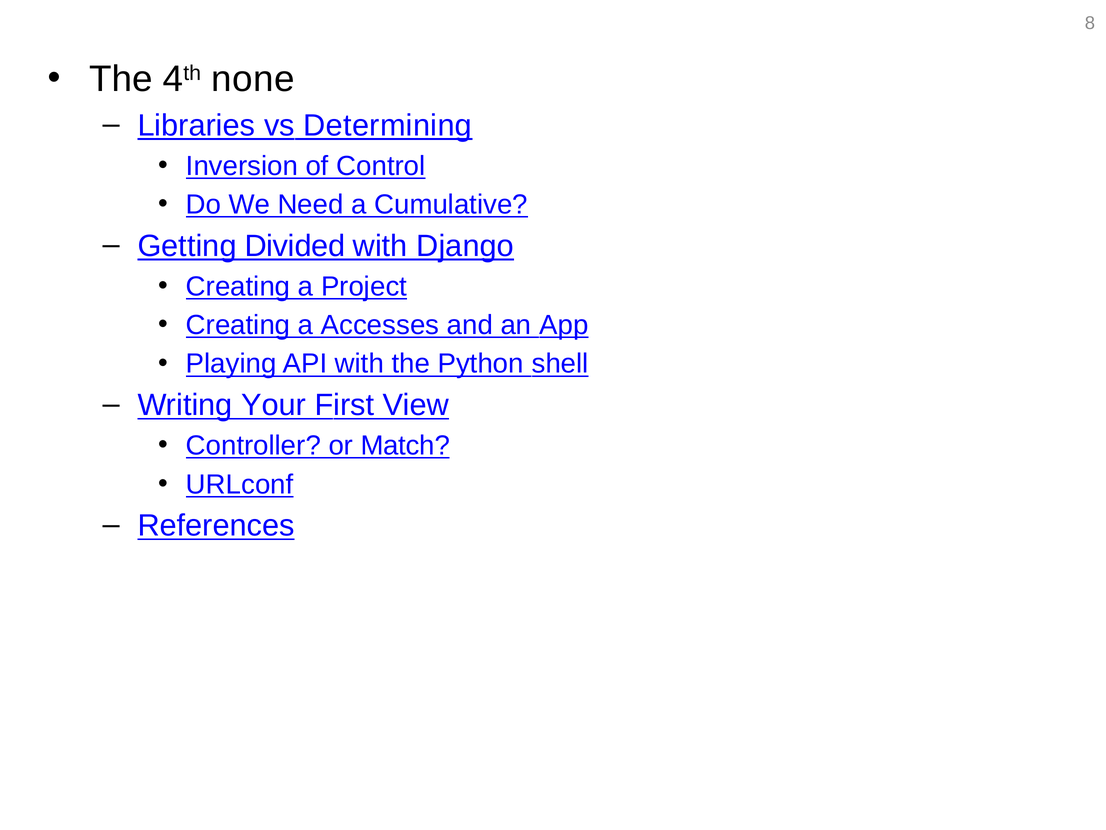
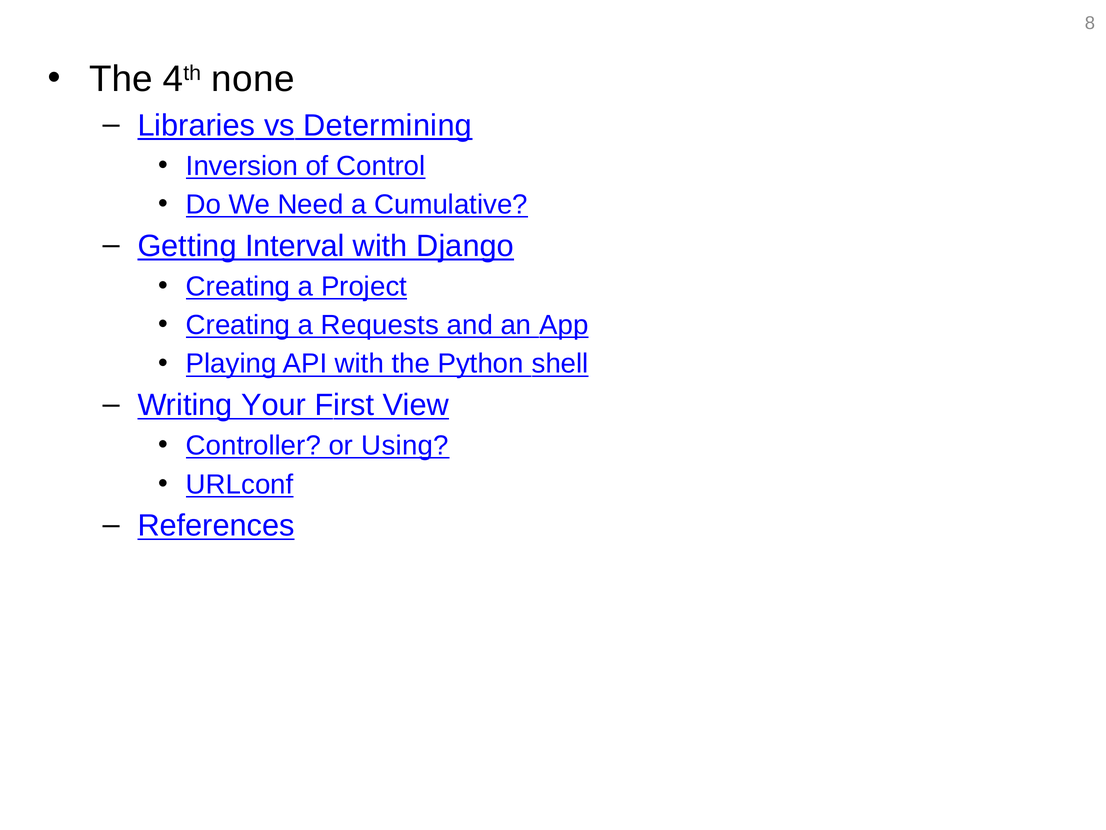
Divided: Divided -> Interval
Accesses: Accesses -> Requests
Match: Match -> Using
